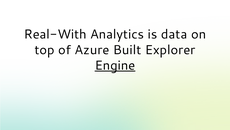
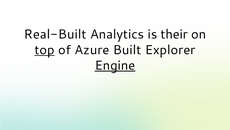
Real-With: Real-With -> Real-Built
data: data -> their
top underline: none -> present
